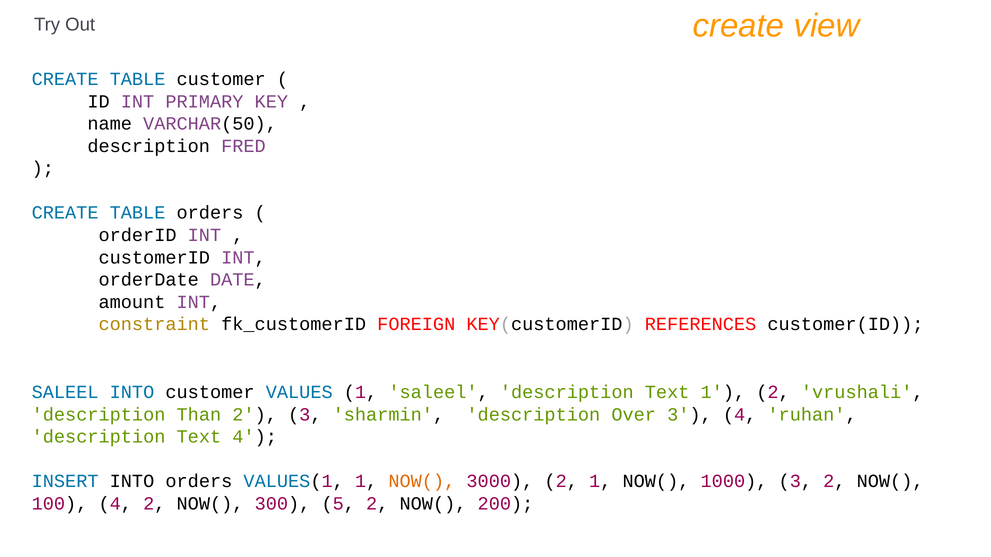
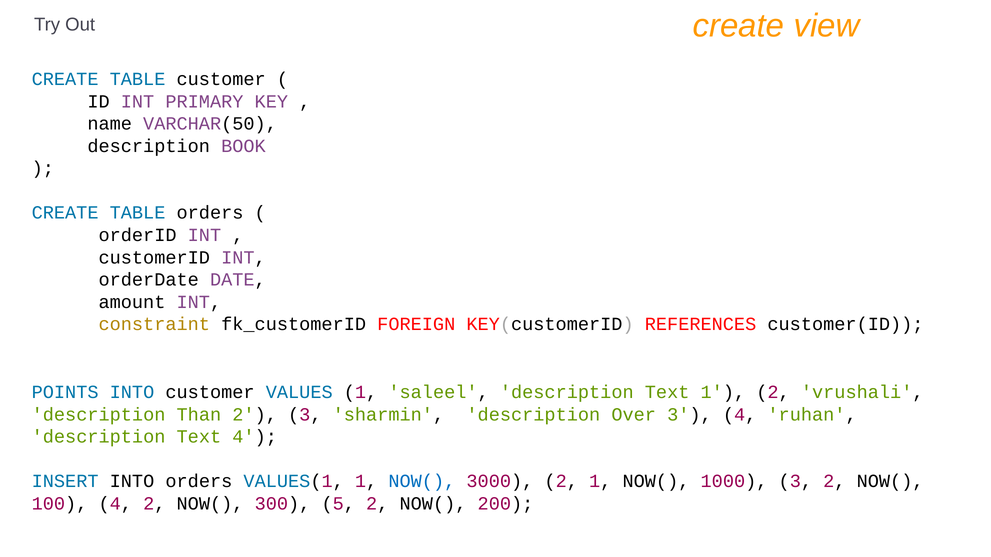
FRED: FRED -> BOOK
SALEEL at (65, 392): SALEEL -> POINTS
NOW( at (422, 482) colour: orange -> blue
